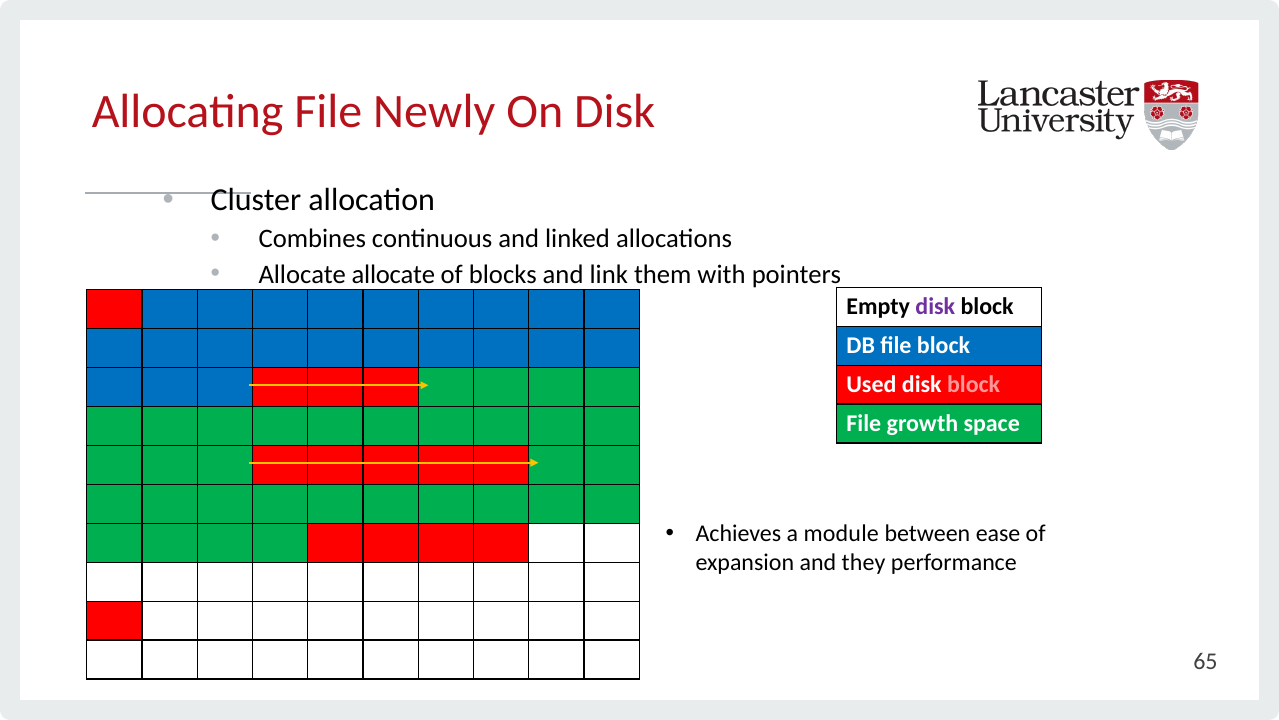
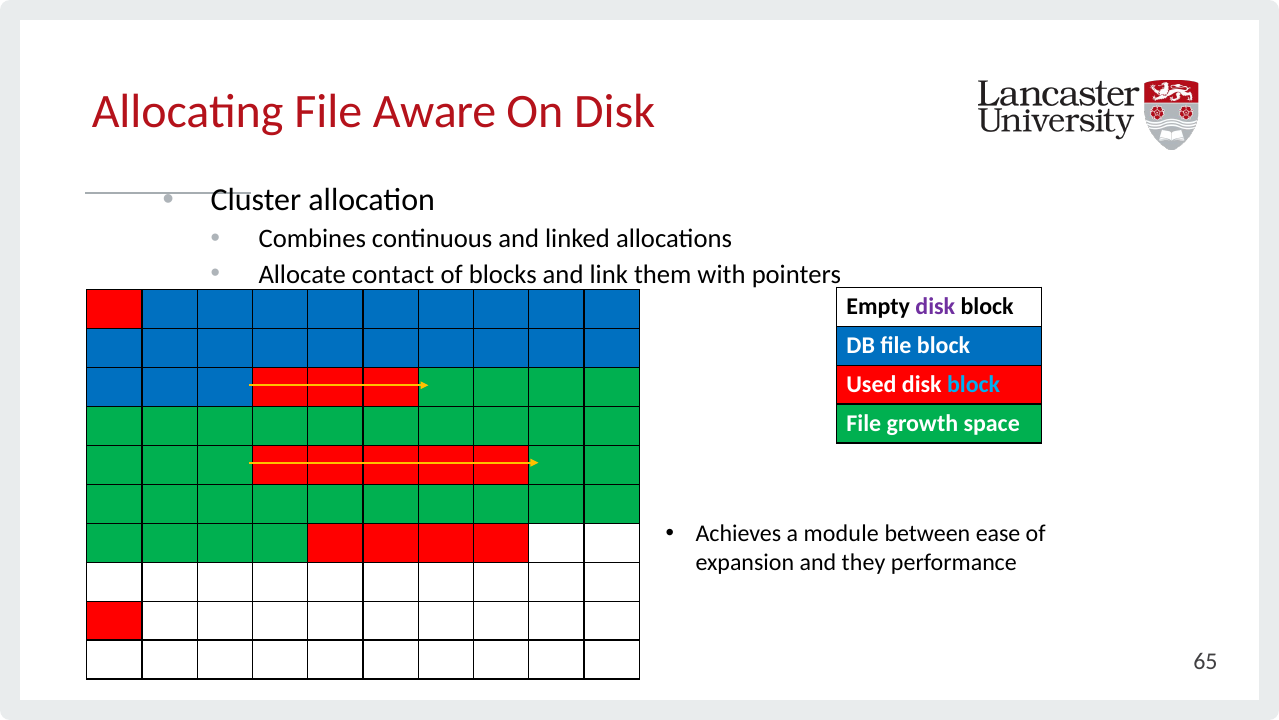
Newly: Newly -> Aware
Allocate allocate: allocate -> contact
block at (974, 385) colour: pink -> light blue
